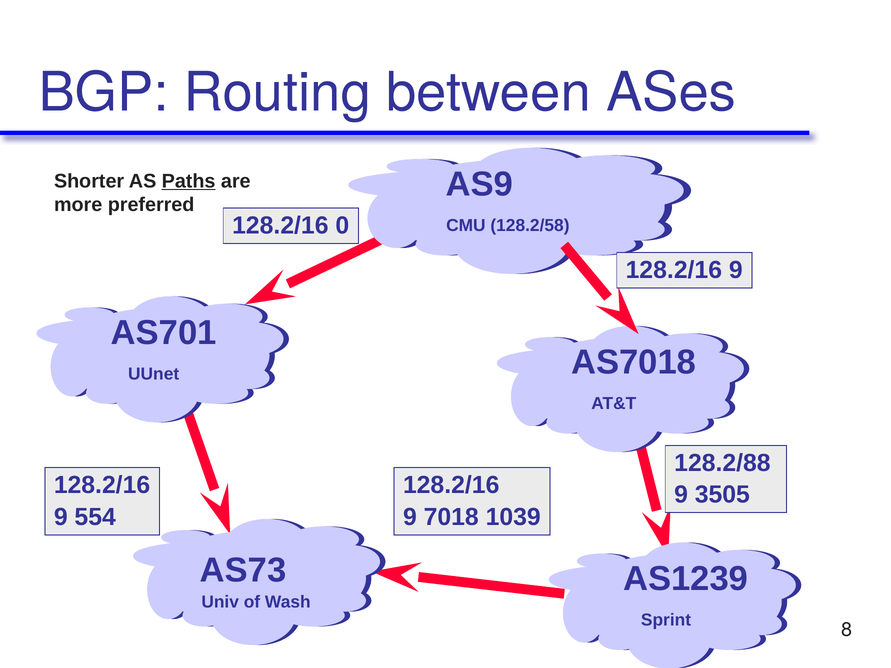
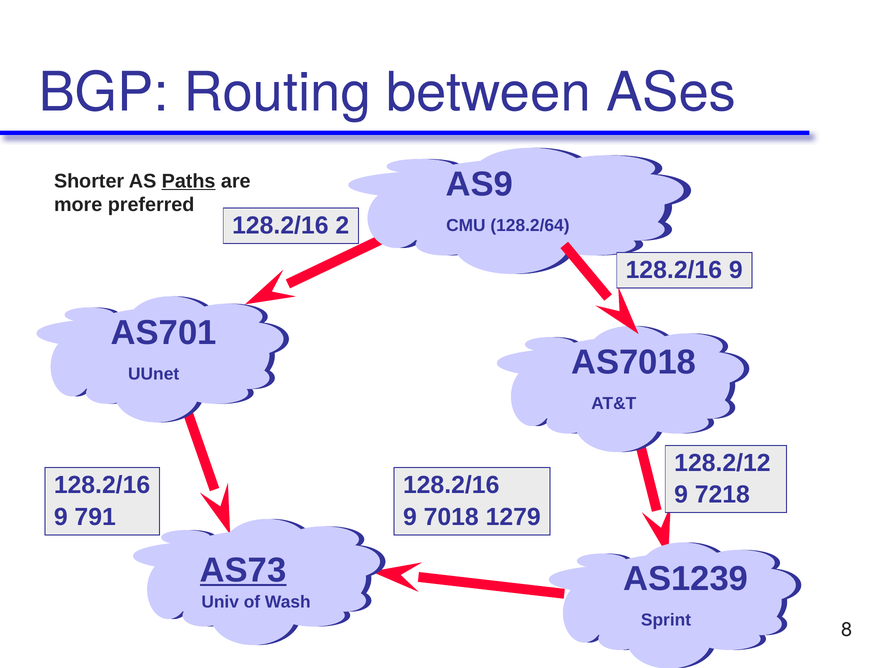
0: 0 -> 2
128.2/58: 128.2/58 -> 128.2/64
128.2/88: 128.2/88 -> 128.2/12
3505: 3505 -> 7218
554: 554 -> 791
1039: 1039 -> 1279
AS73 underline: none -> present
